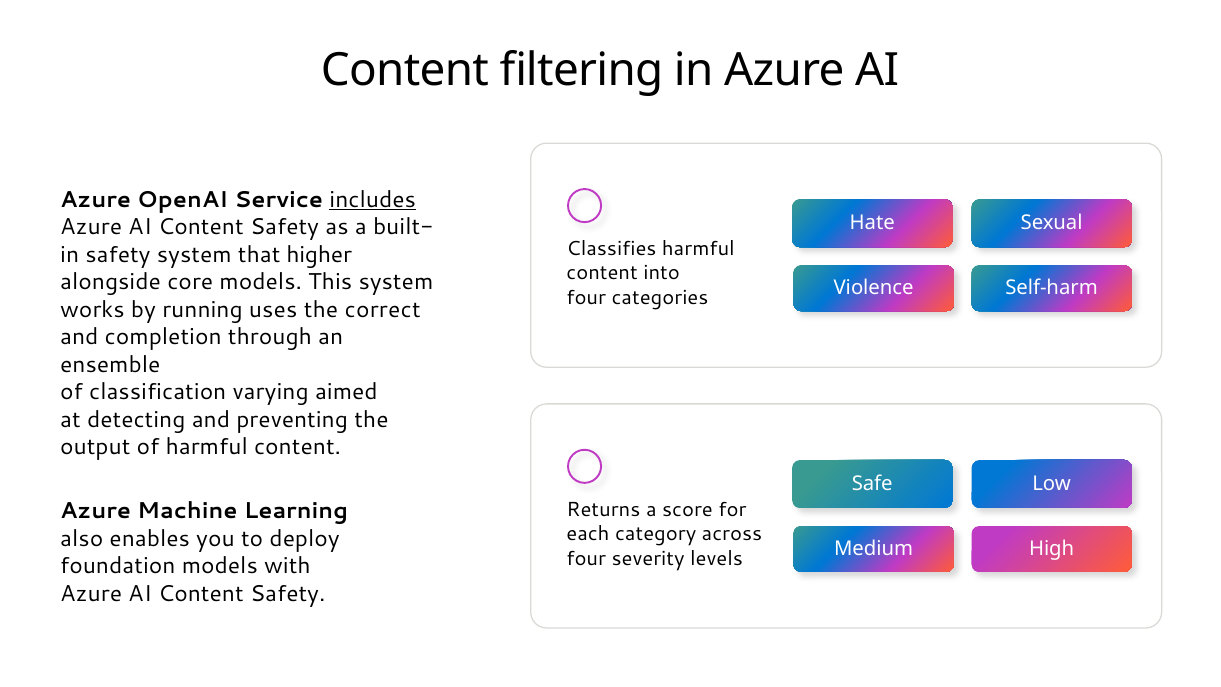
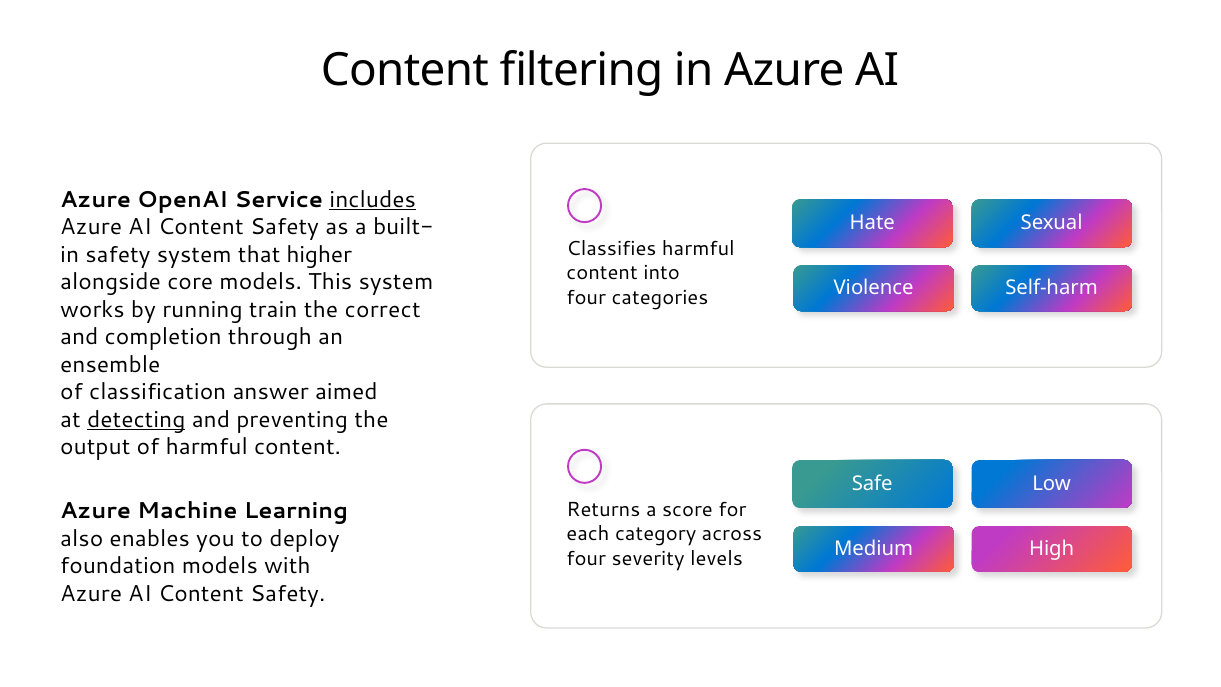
uses: uses -> train
varying: varying -> answer
detecting underline: none -> present
